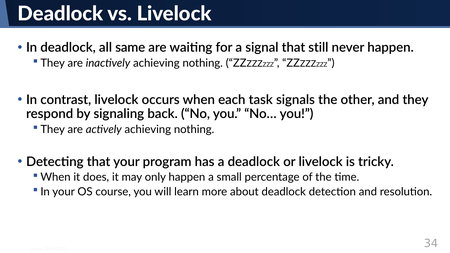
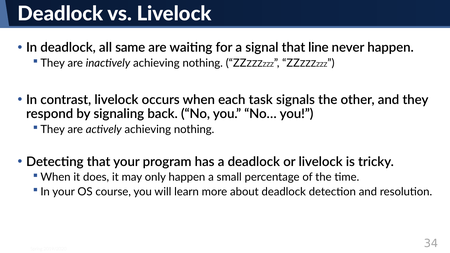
still: still -> line
